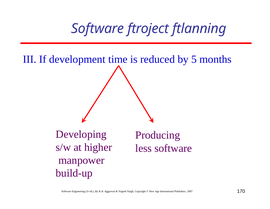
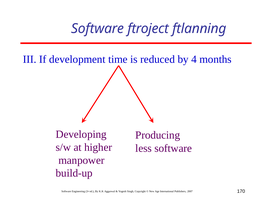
5: 5 -> 4
